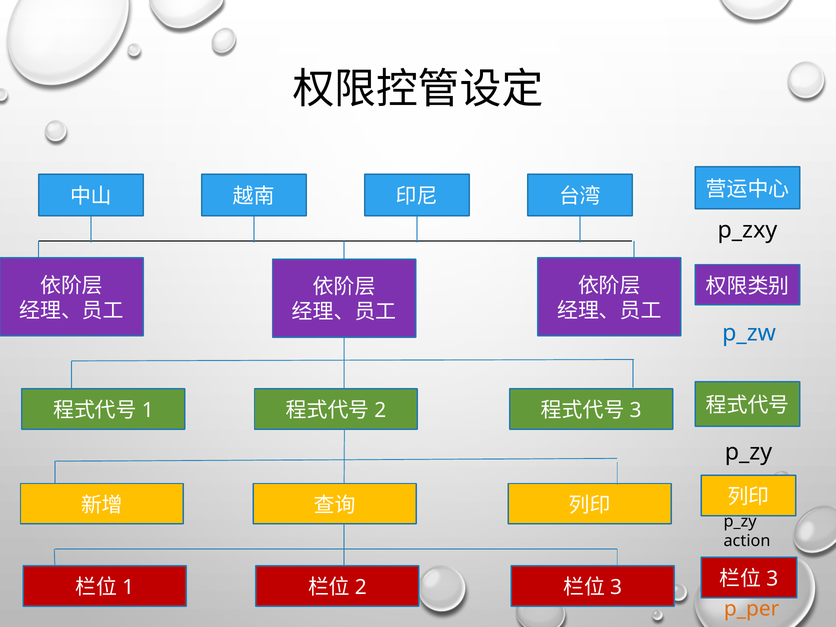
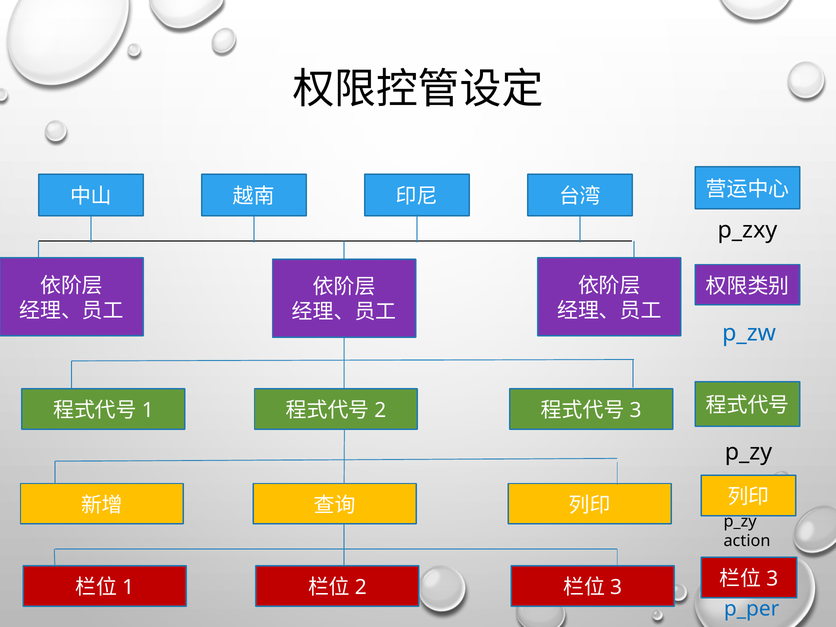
p_per colour: orange -> blue
